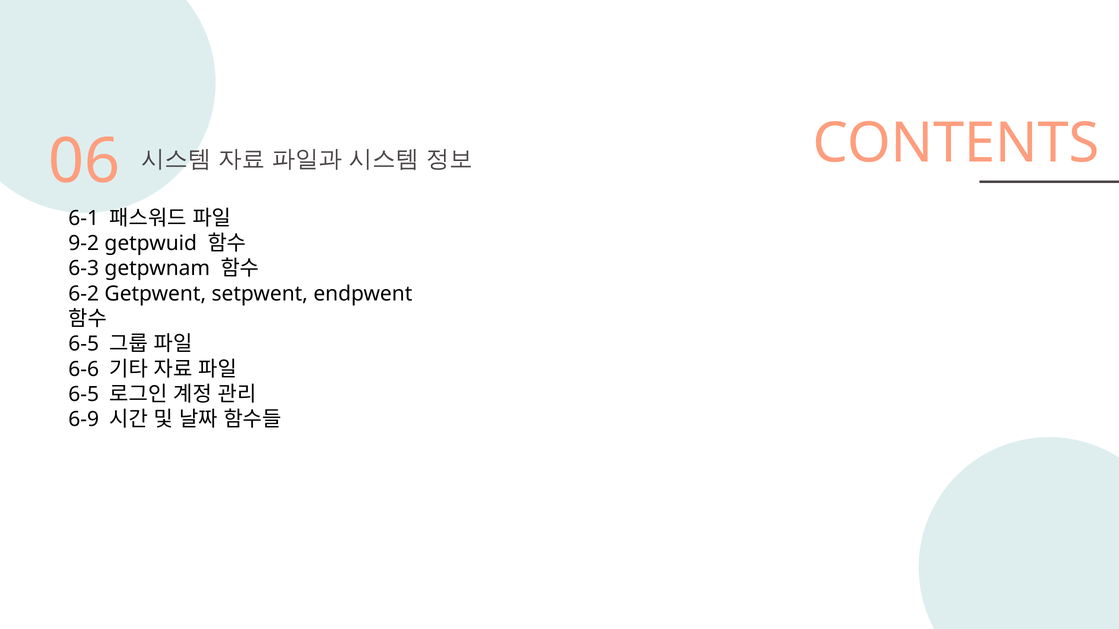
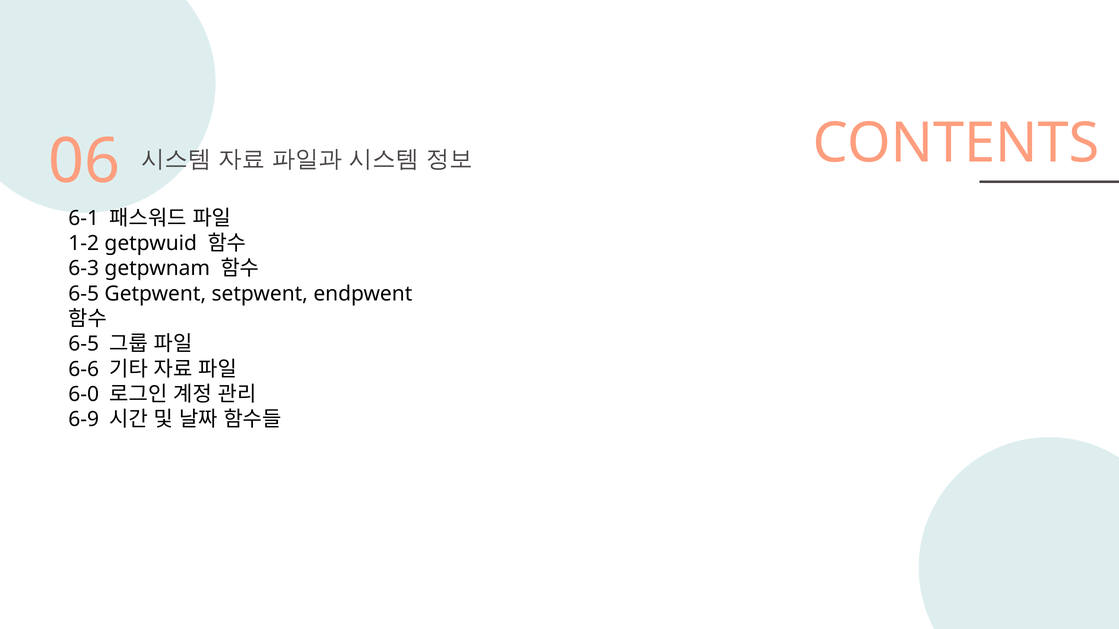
9-2: 9-2 -> 1-2
6-2 at (84, 294): 6-2 -> 6-5
6-5 at (84, 395): 6-5 -> 6-0
